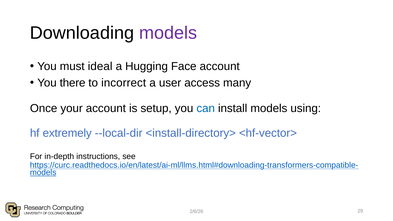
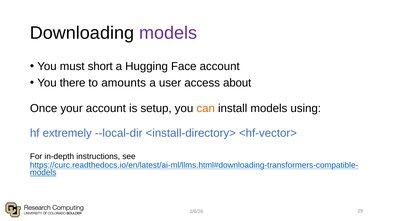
ideal: ideal -> short
incorrect: incorrect -> amounts
many: many -> about
can colour: blue -> orange
